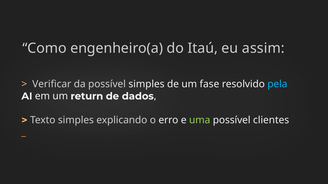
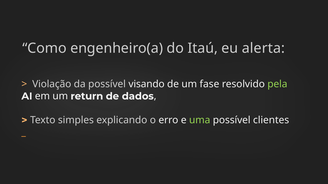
assim: assim -> alerta
Verificar: Verificar -> Violação
possível simples: simples -> visando
pela colour: light blue -> light green
